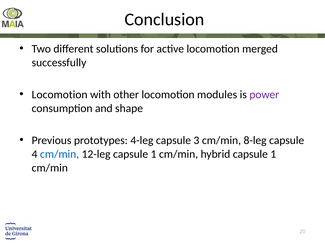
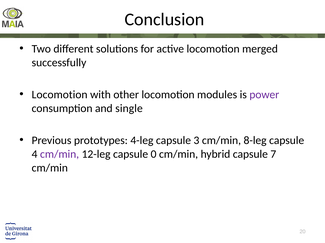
shape: shape -> single
cm/min at (60, 155) colour: blue -> purple
12-leg capsule 1: 1 -> 0
hybrid capsule 1: 1 -> 7
